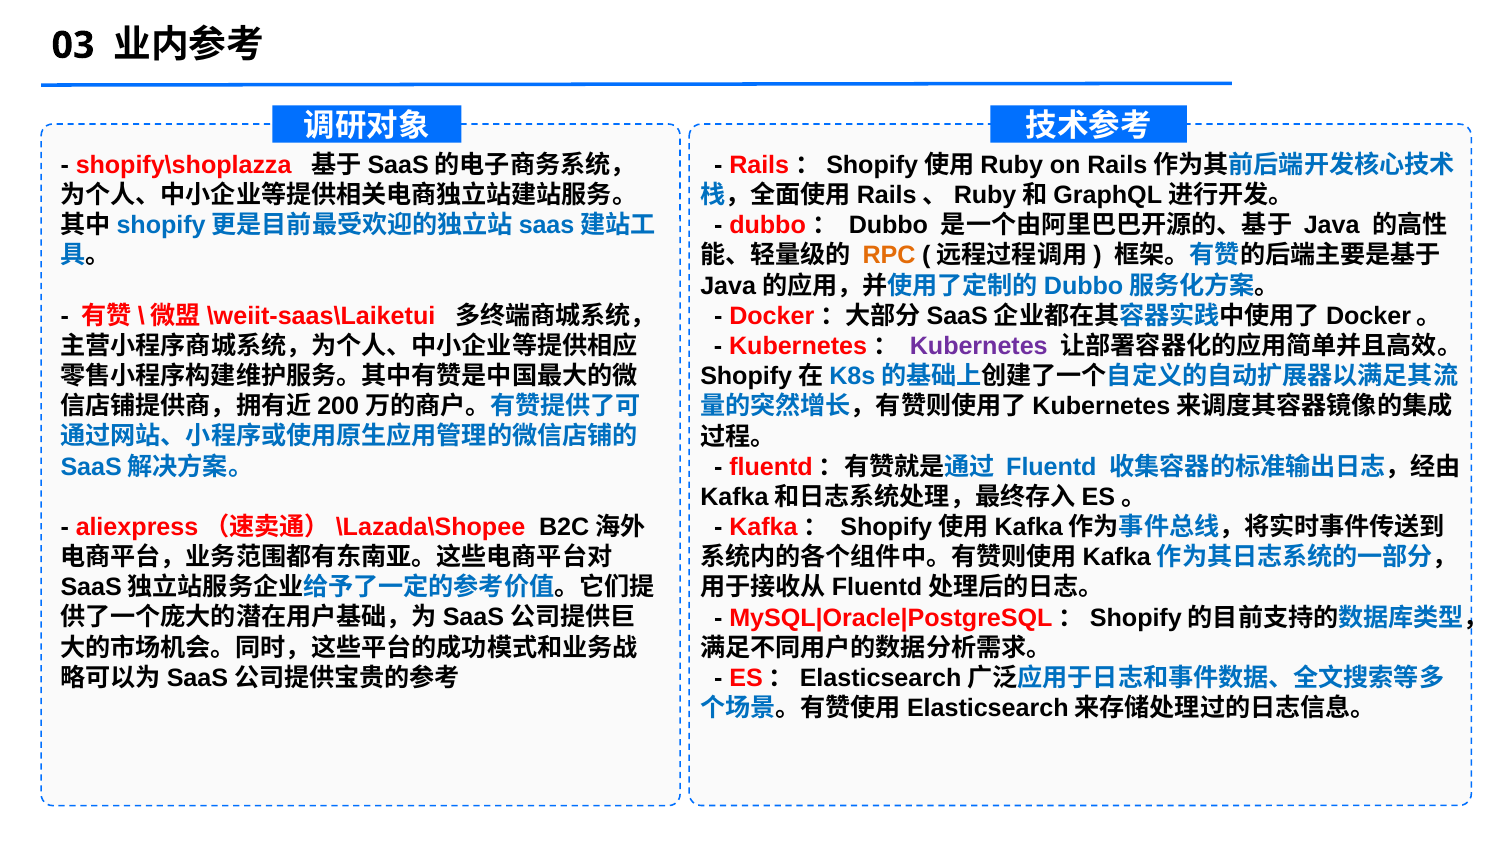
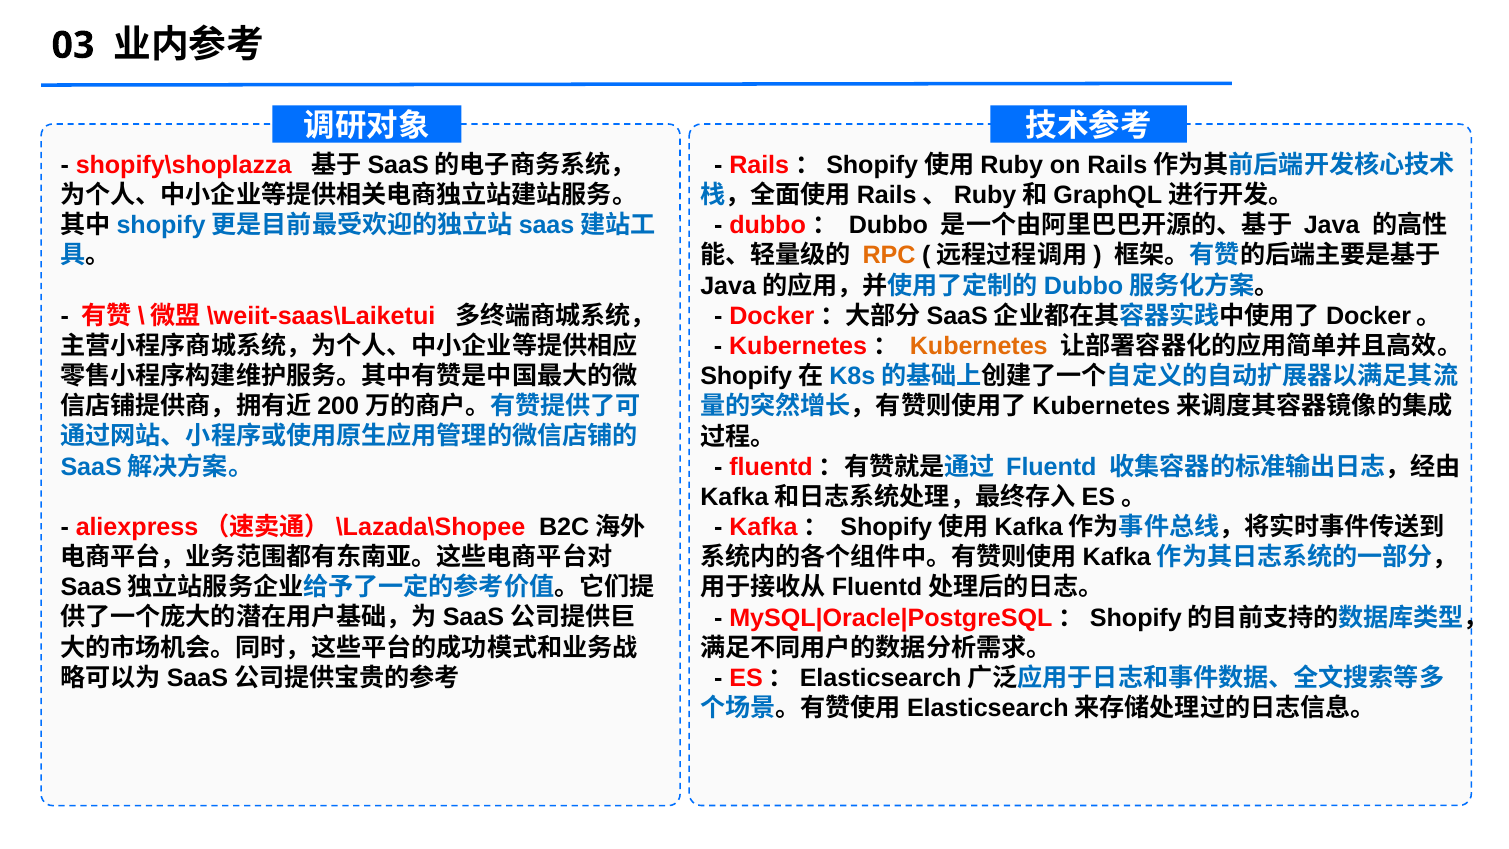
Kubernetes colour: purple -> orange
